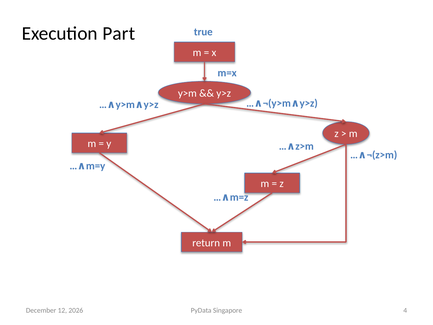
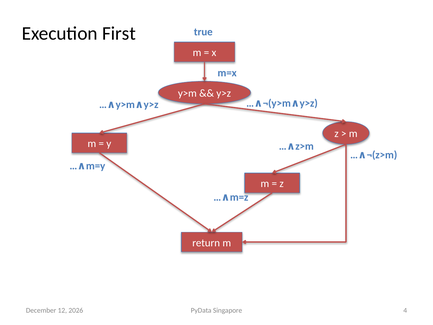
Part: Part -> First
